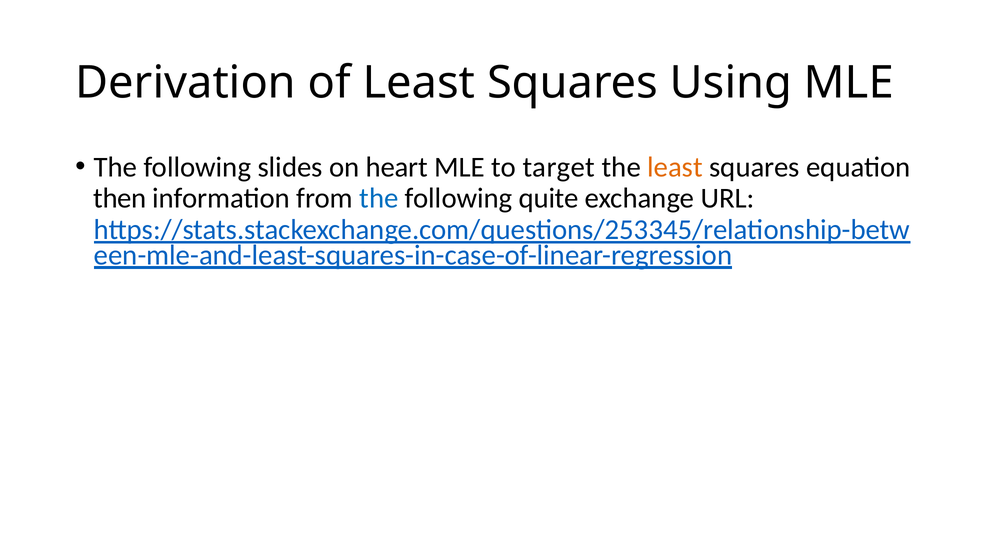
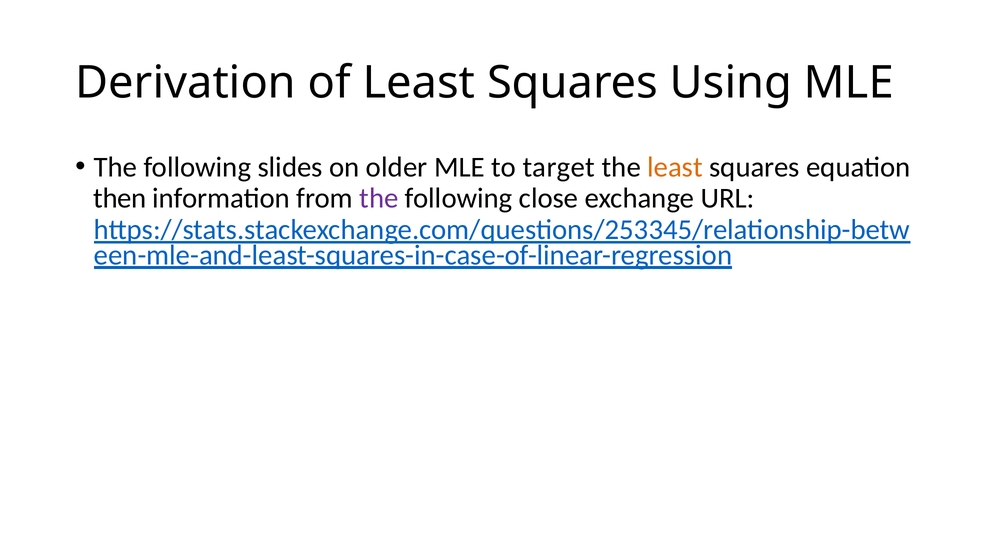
heart: heart -> older
the at (379, 198) colour: blue -> purple
quite: quite -> close
